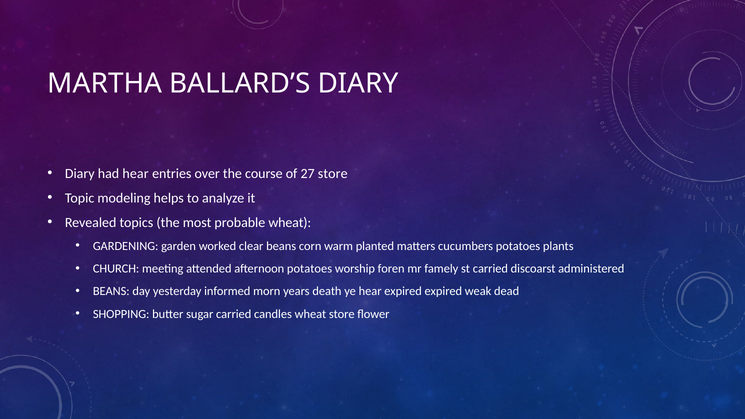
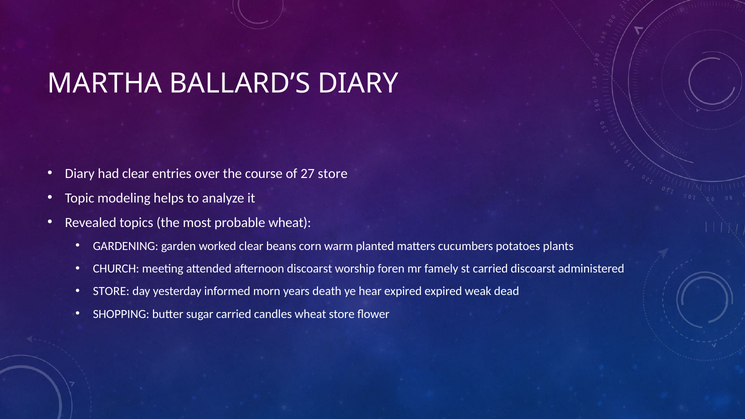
had hear: hear -> clear
afternoon potatoes: potatoes -> discoarst
BEANS at (111, 291): BEANS -> STORE
